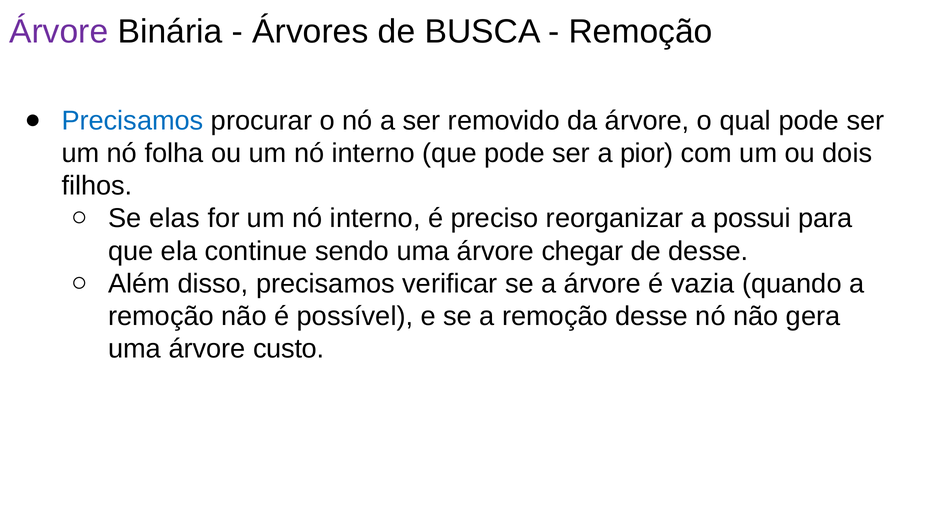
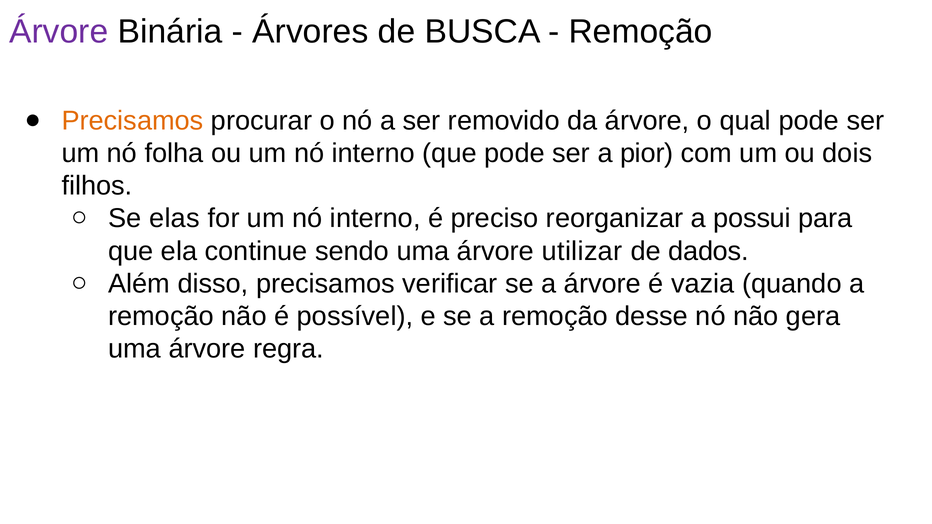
Precisamos at (133, 121) colour: blue -> orange
chegar: chegar -> utilizar
de desse: desse -> dados
custo: custo -> regra
